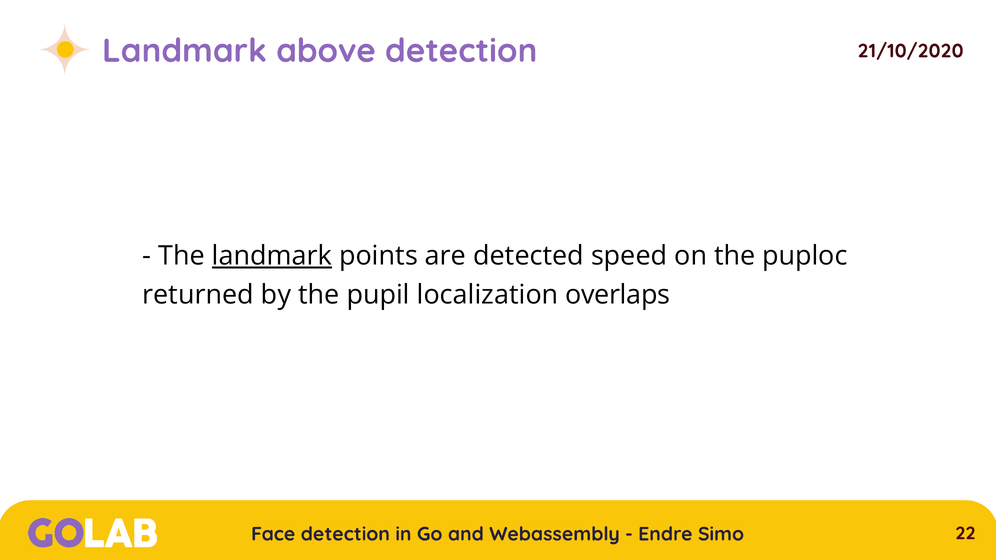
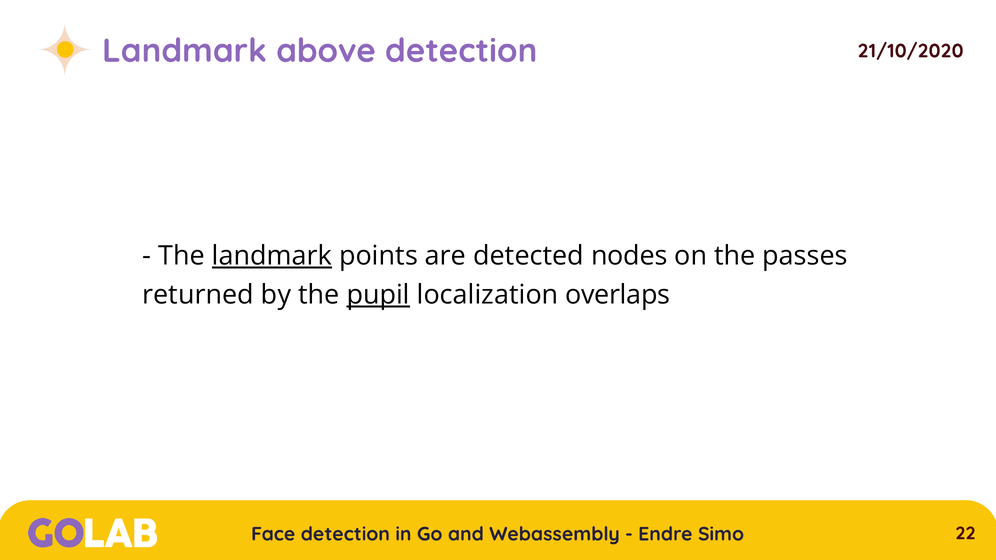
speed: speed -> nodes
puploc: puploc -> passes
pupil underline: none -> present
